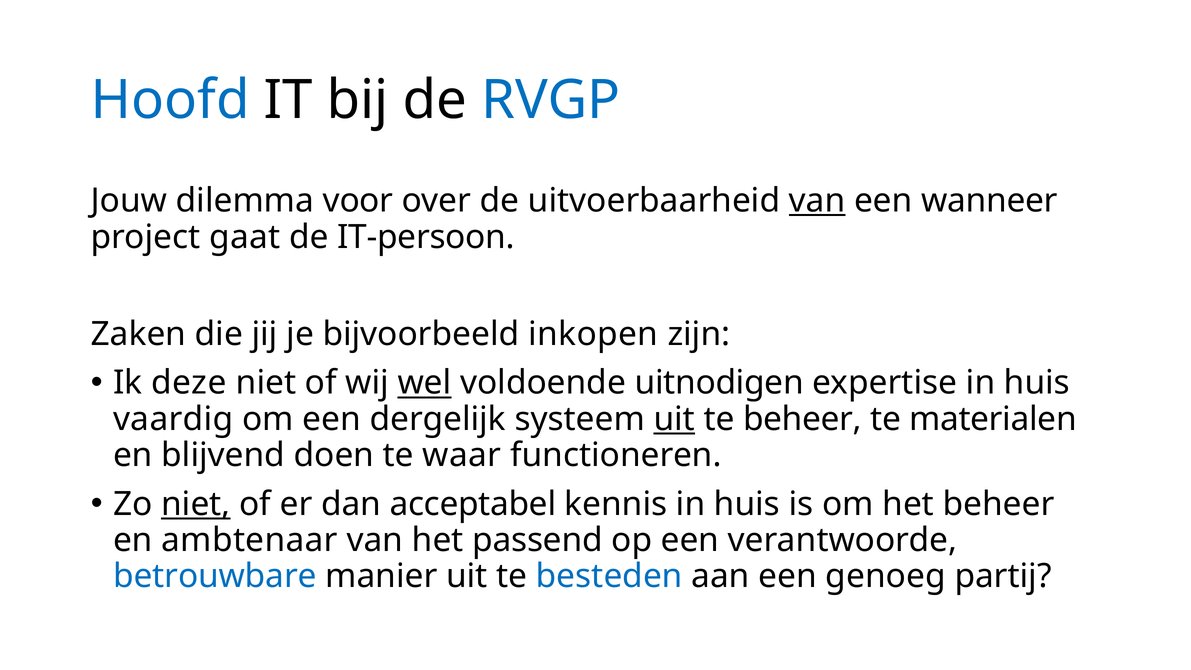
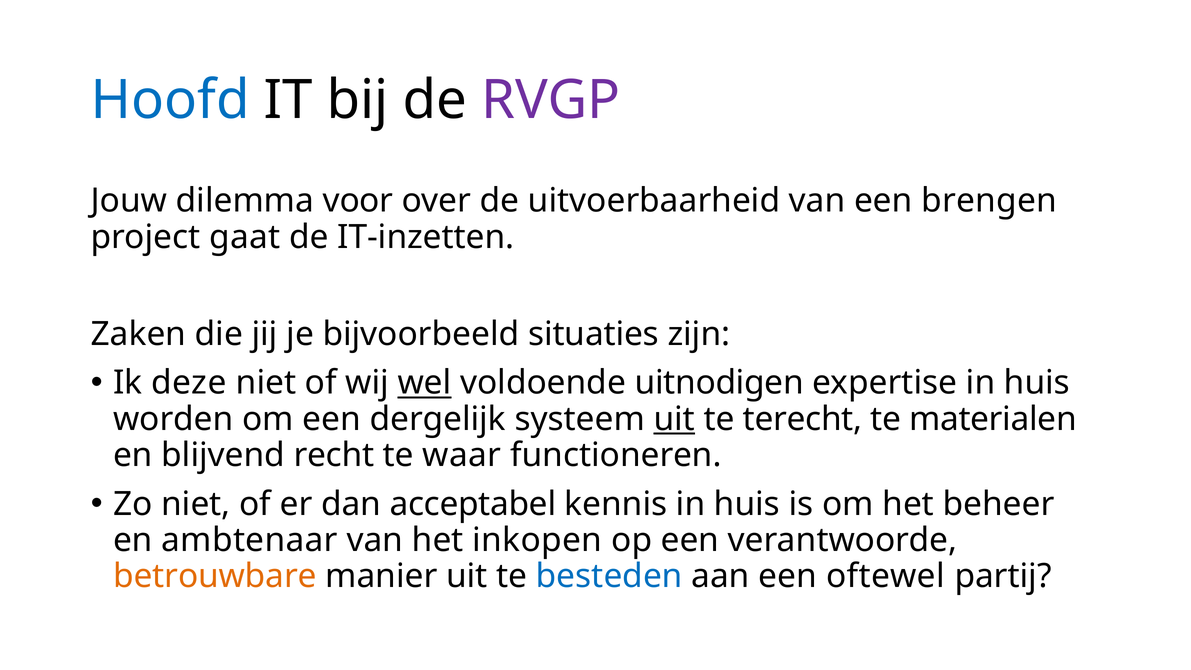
RVGP colour: blue -> purple
van at (817, 201) underline: present -> none
wanneer: wanneer -> brengen
IT-persoon: IT-persoon -> IT-inzetten
inkopen: inkopen -> situaties
vaardig: vaardig -> worden
te beheer: beheer -> terecht
doen: doen -> recht
niet at (196, 504) underline: present -> none
passend: passend -> inkopen
betrouwbare colour: blue -> orange
genoeg: genoeg -> oftewel
